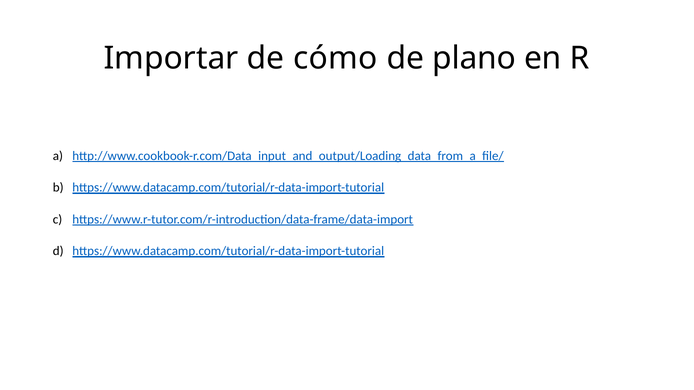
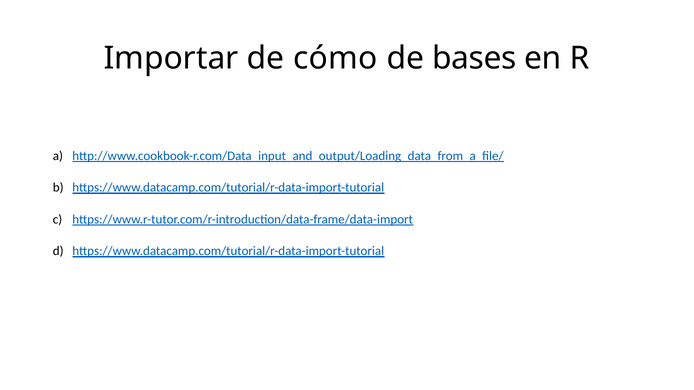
plano: plano -> bases
